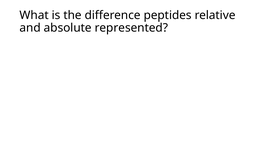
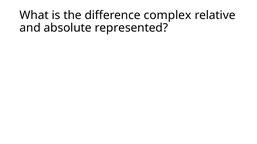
peptides: peptides -> complex
